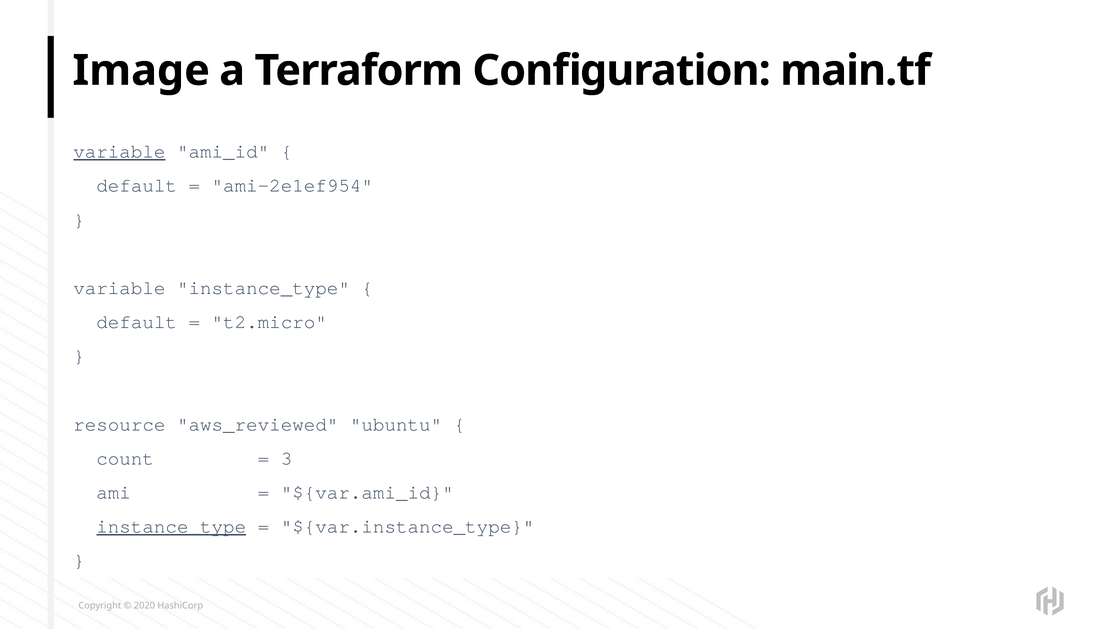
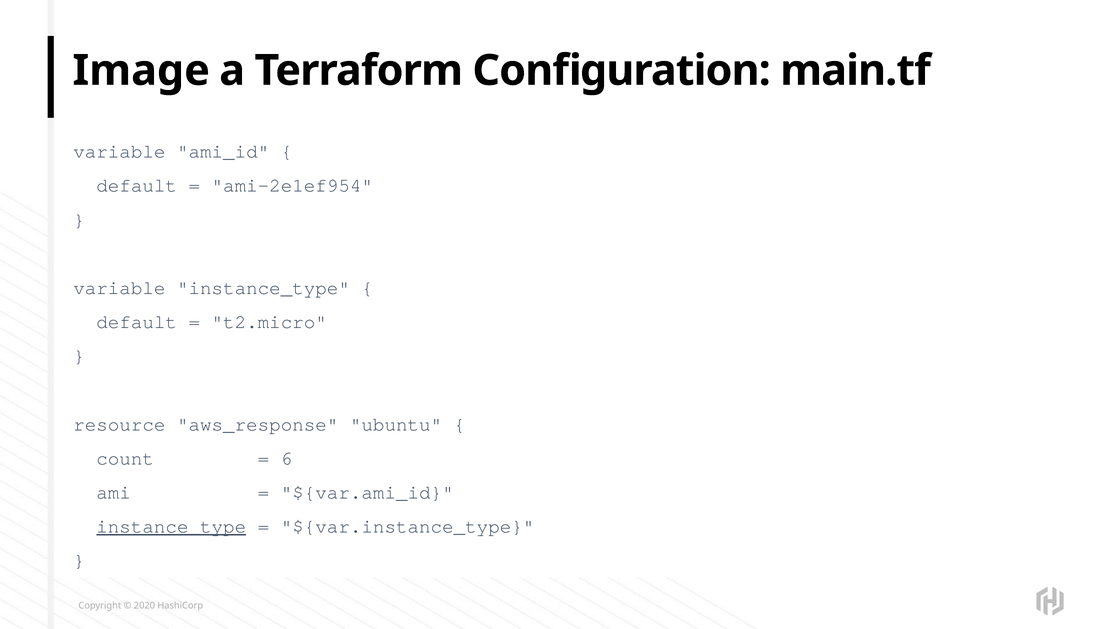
variable at (119, 152) underline: present -> none
aws_reviewed: aws_reviewed -> aws_response
3: 3 -> 6
